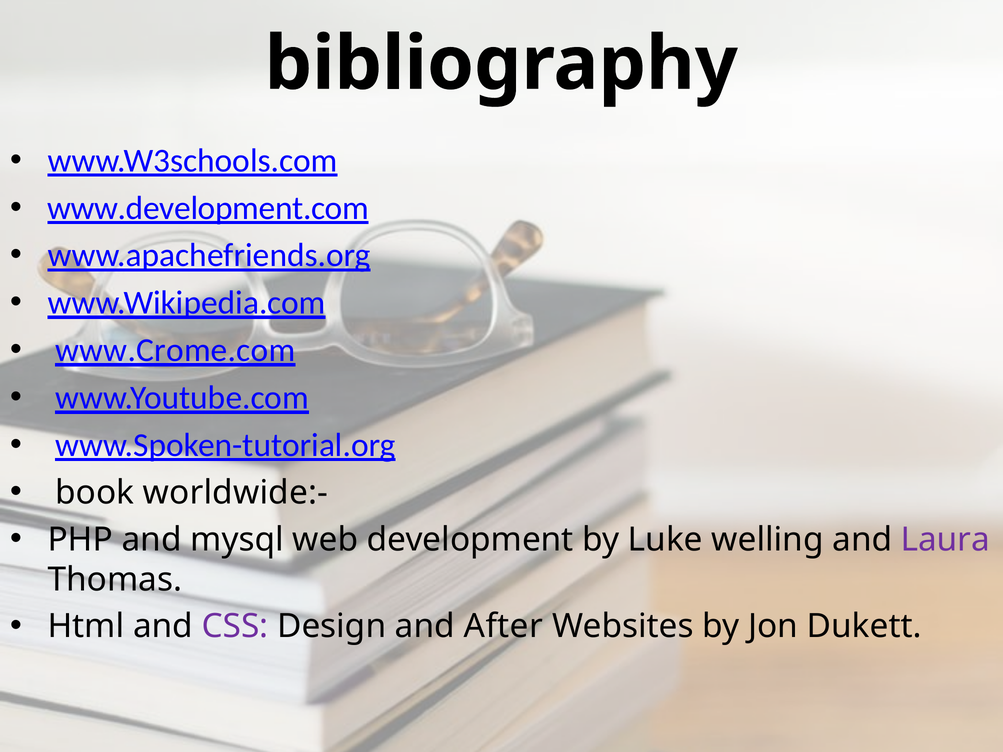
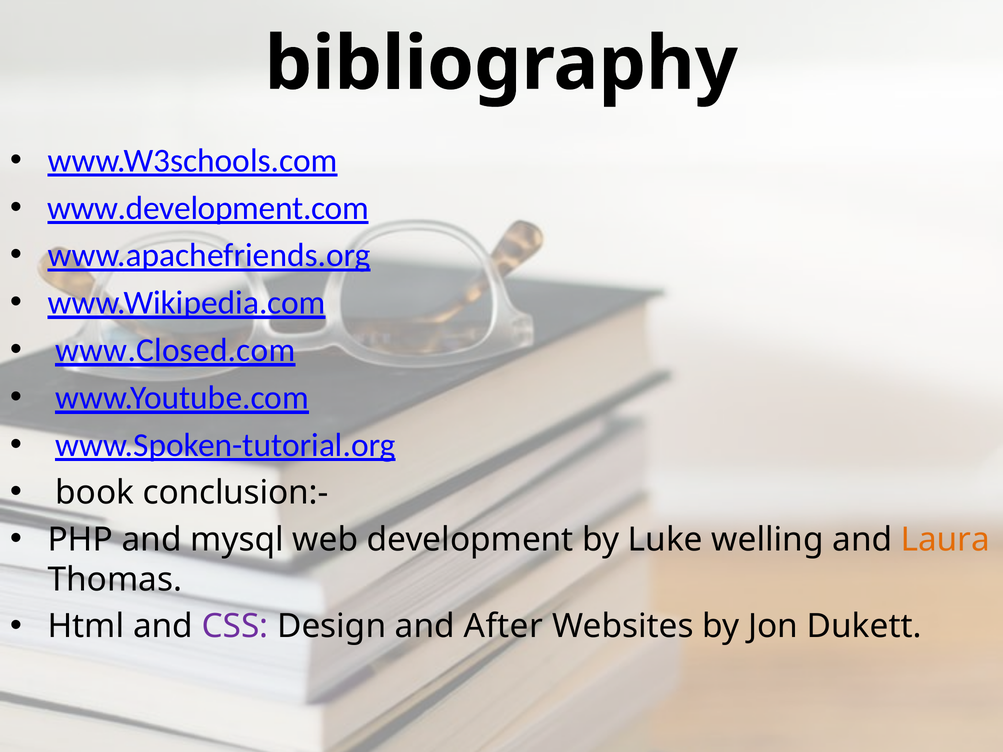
www.Crome.com: www.Crome.com -> www.Closed.com
worldwide:-: worldwide:- -> conclusion:-
Laura colour: purple -> orange
